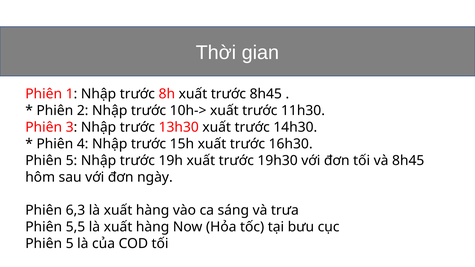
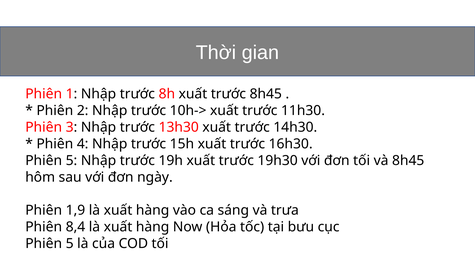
6,3: 6,3 -> 1,9
5,5: 5,5 -> 8,4
